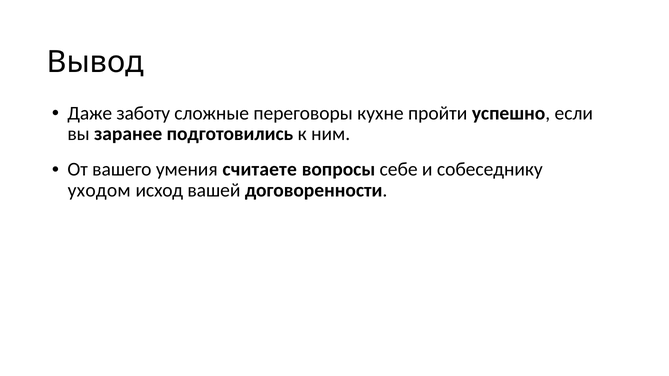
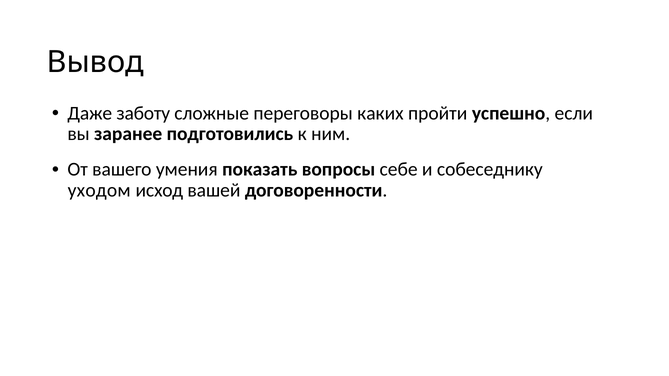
кухне: кухне -> каких
считаете: считаете -> показать
